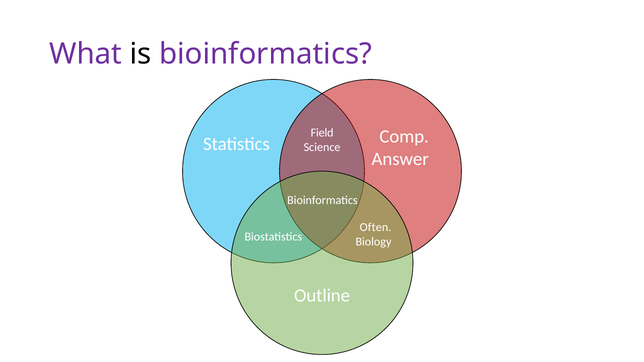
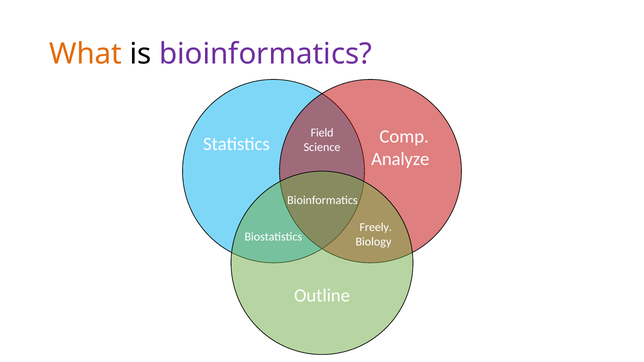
What colour: purple -> orange
Answer: Answer -> Analyze
Often: Often -> Freely
